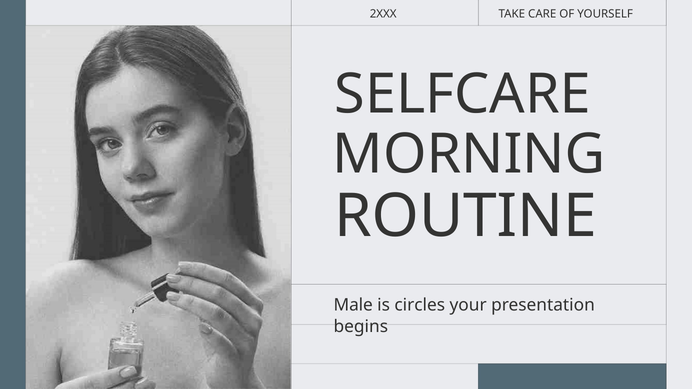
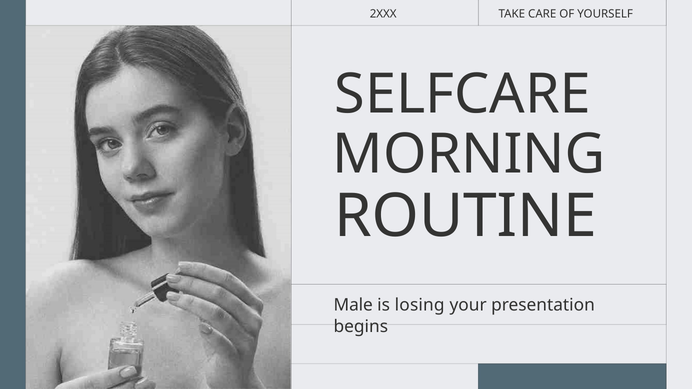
circles: circles -> losing
